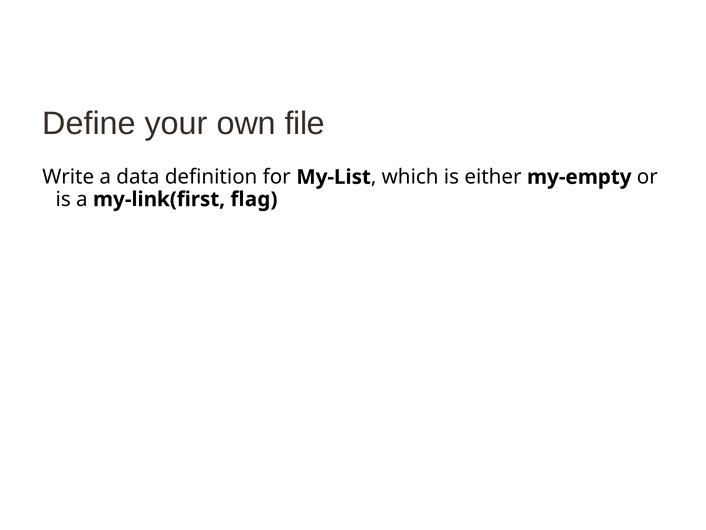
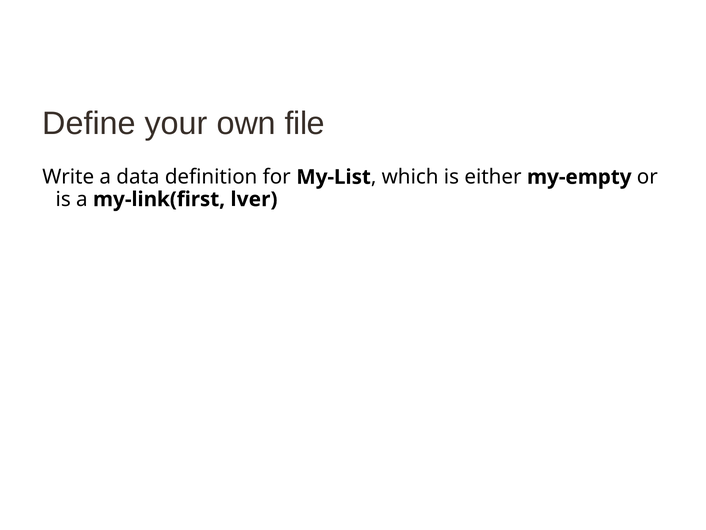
flag: flag -> lver
